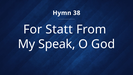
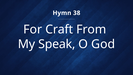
Statt: Statt -> Craft
